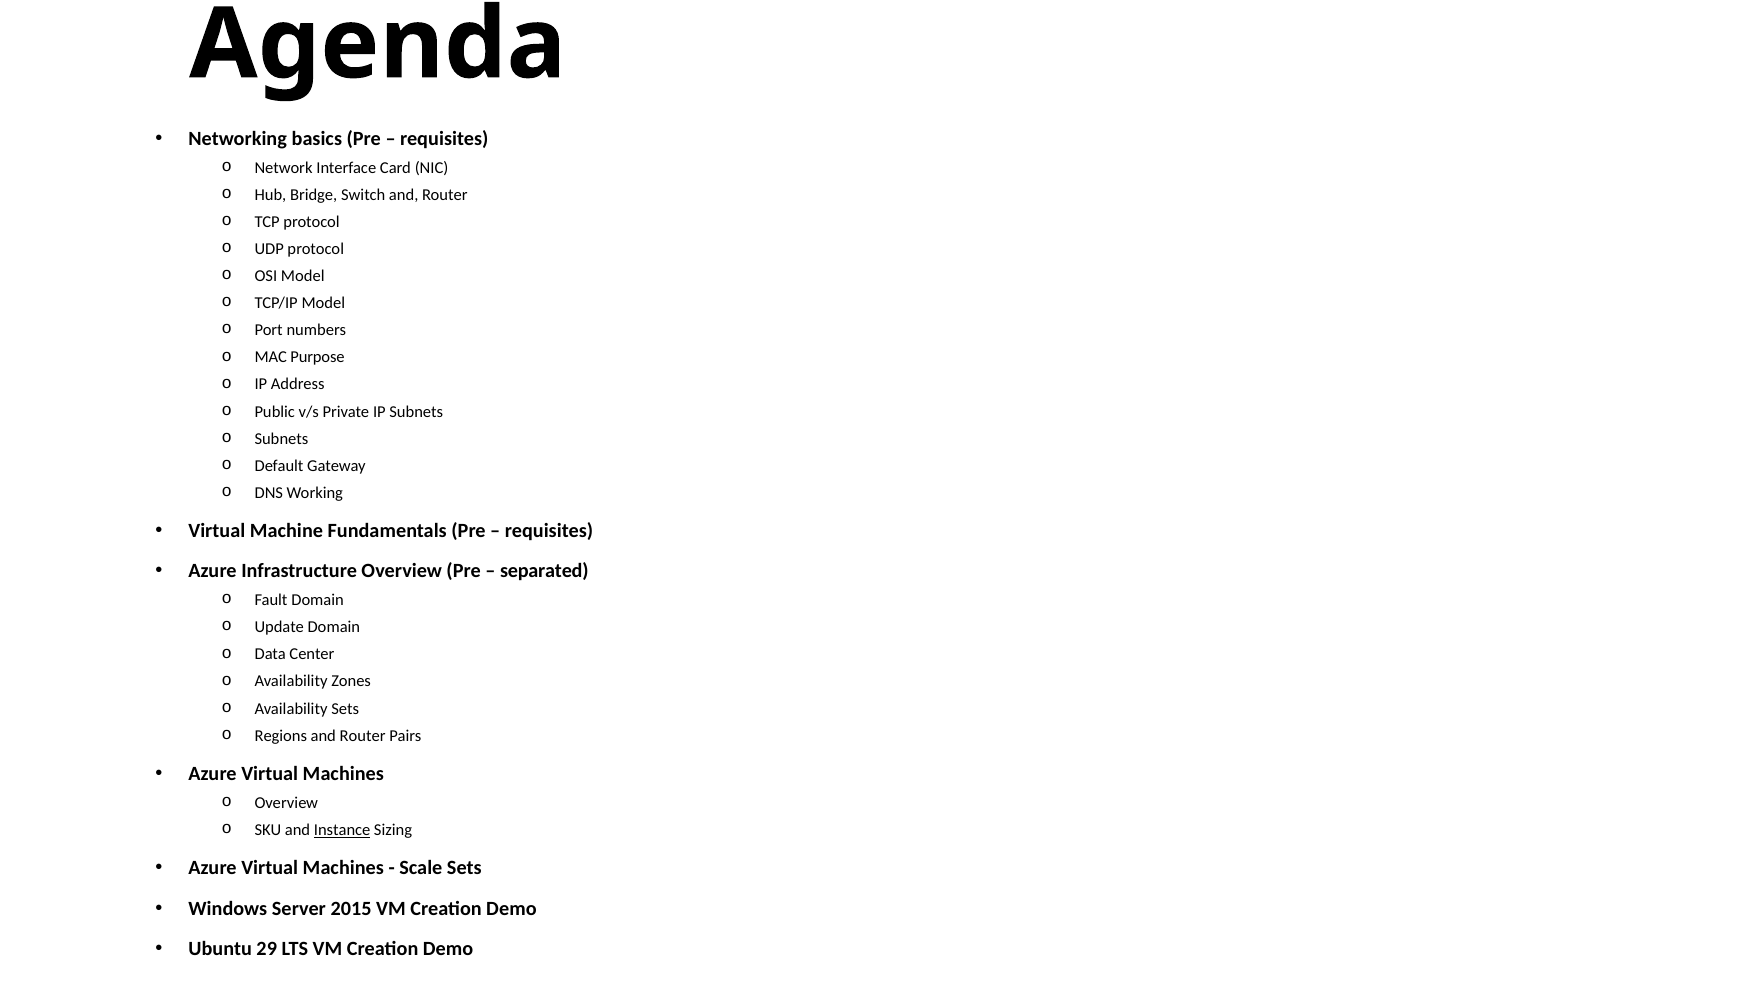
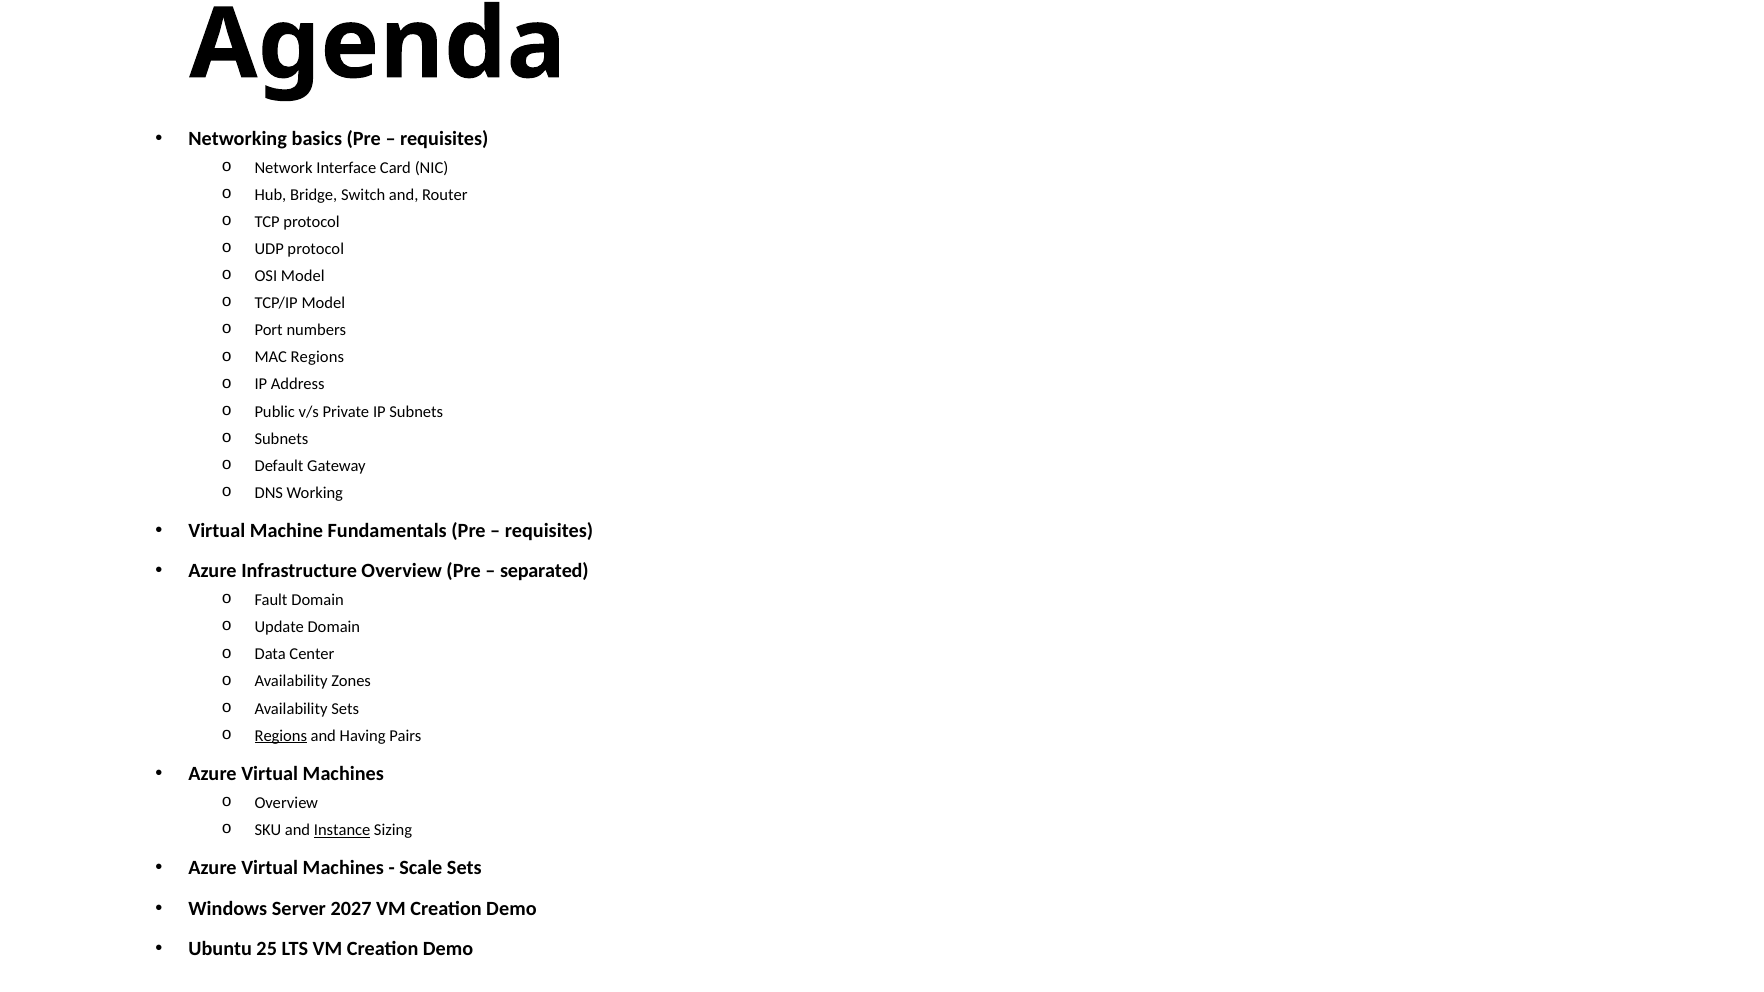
MAC Purpose: Purpose -> Regions
Regions at (281, 736) underline: none -> present
Router at (363, 736): Router -> Having
2015: 2015 -> 2027
29: 29 -> 25
